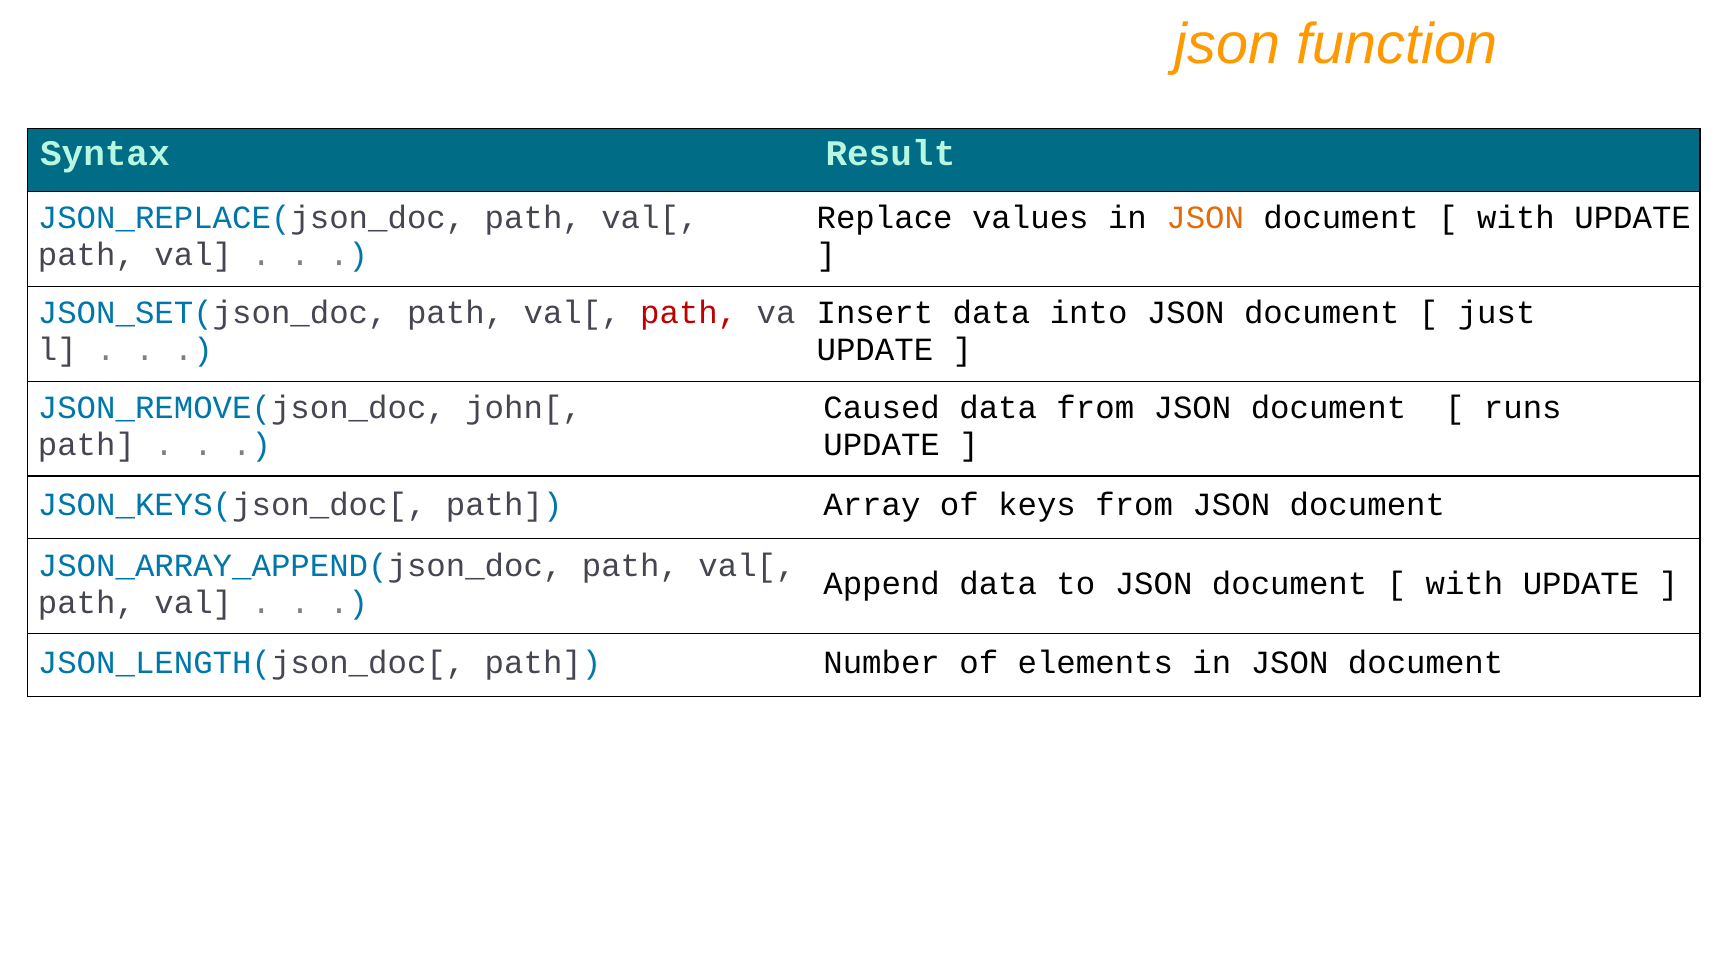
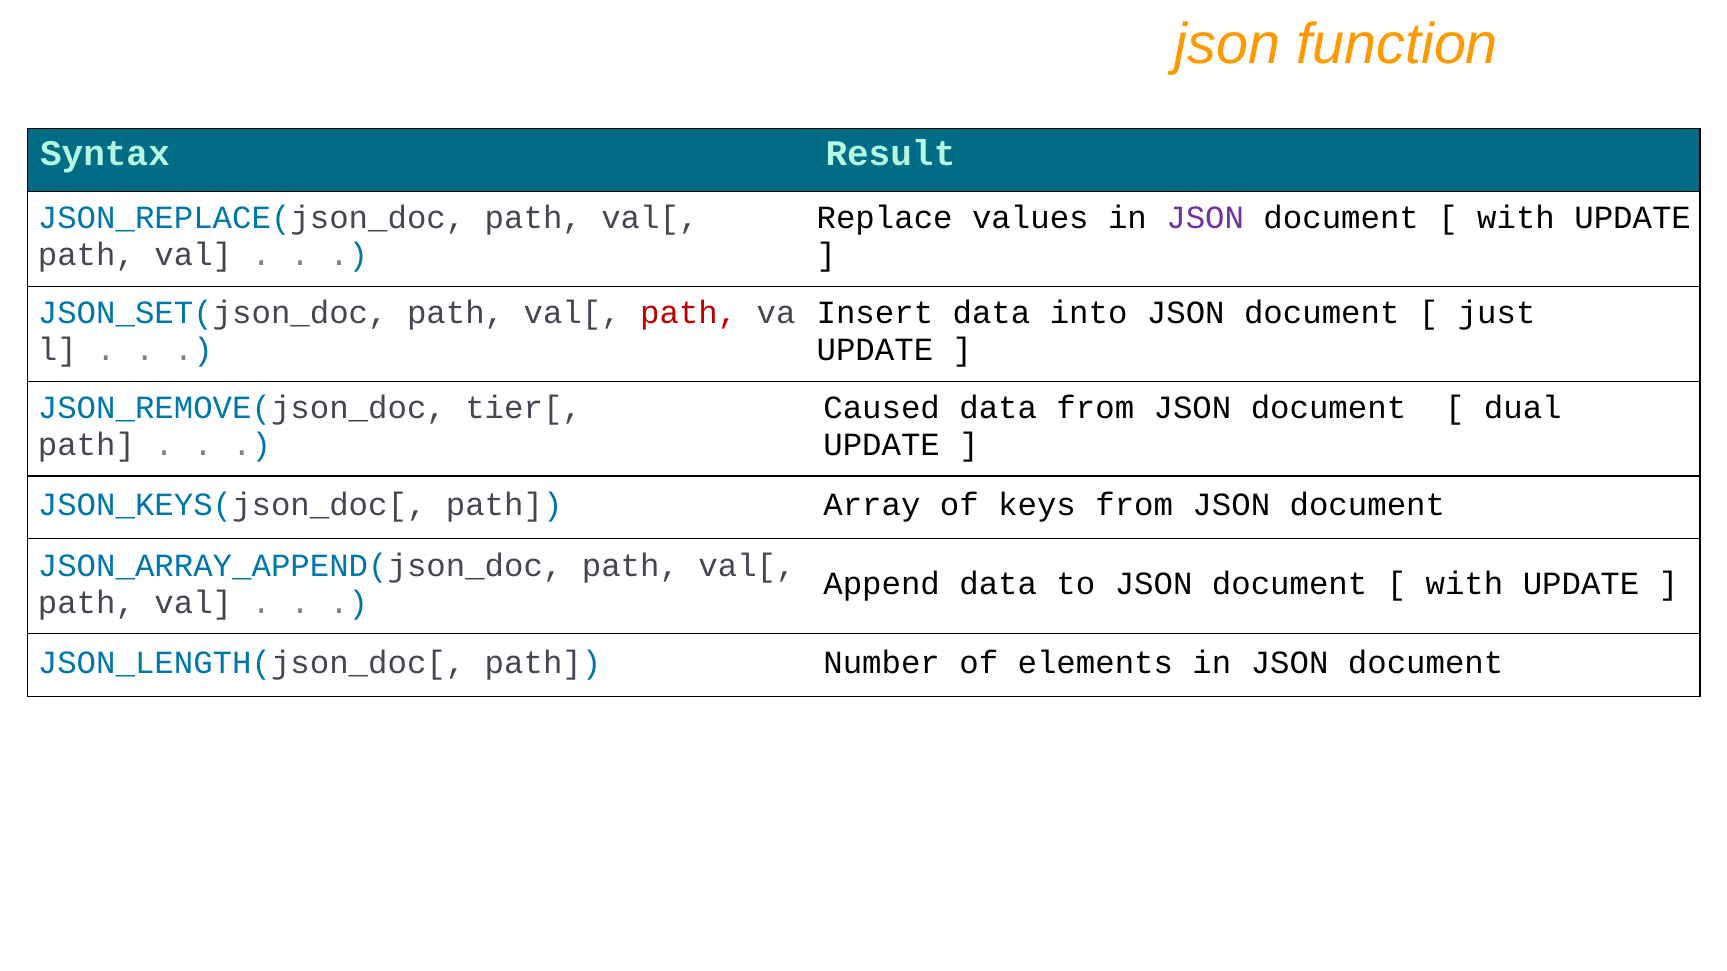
JSON at (1205, 218) colour: orange -> purple
john[: john[ -> tier[
runs: runs -> dual
